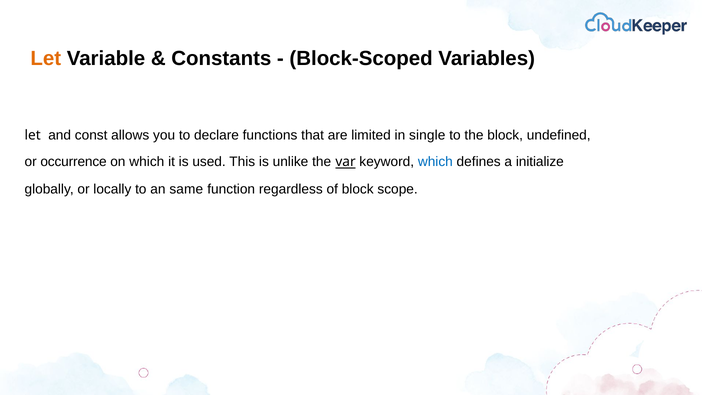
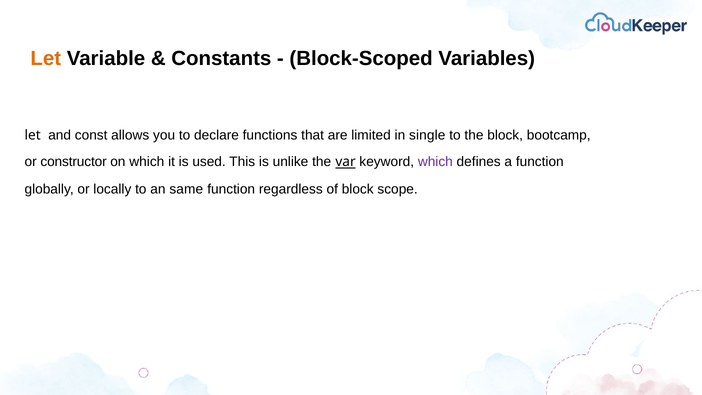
undefined: undefined -> bootcamp
occurrence: occurrence -> constructor
which at (435, 162) colour: blue -> purple
a initialize: initialize -> function
